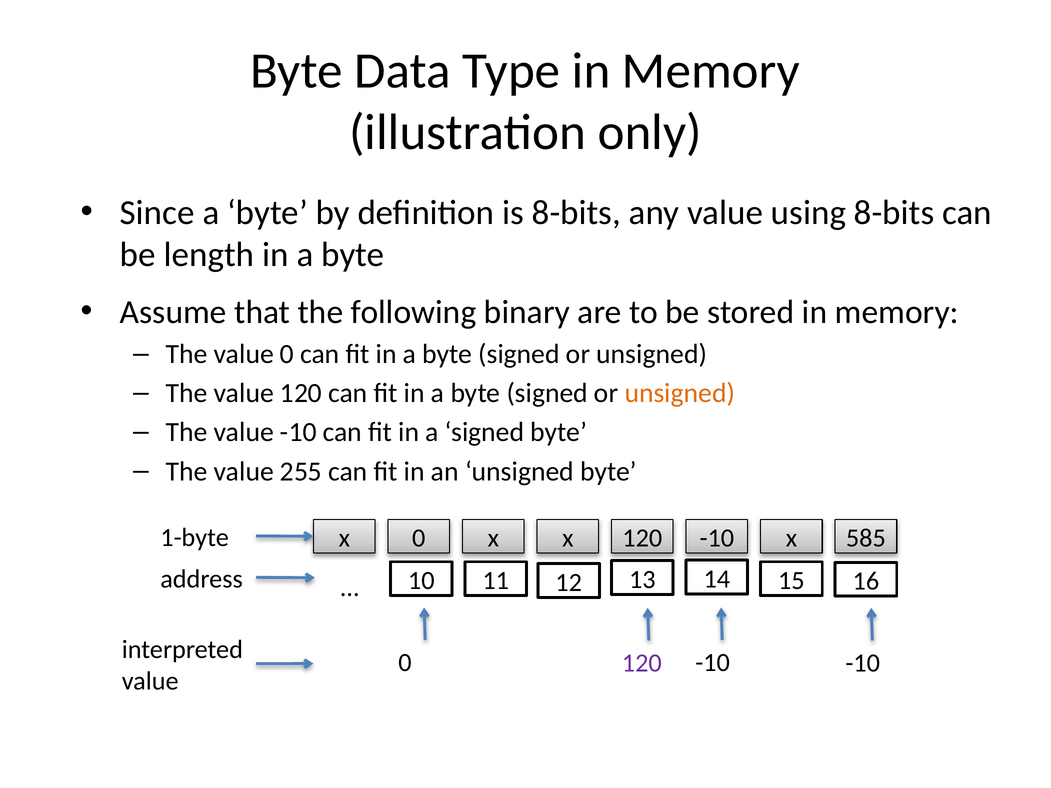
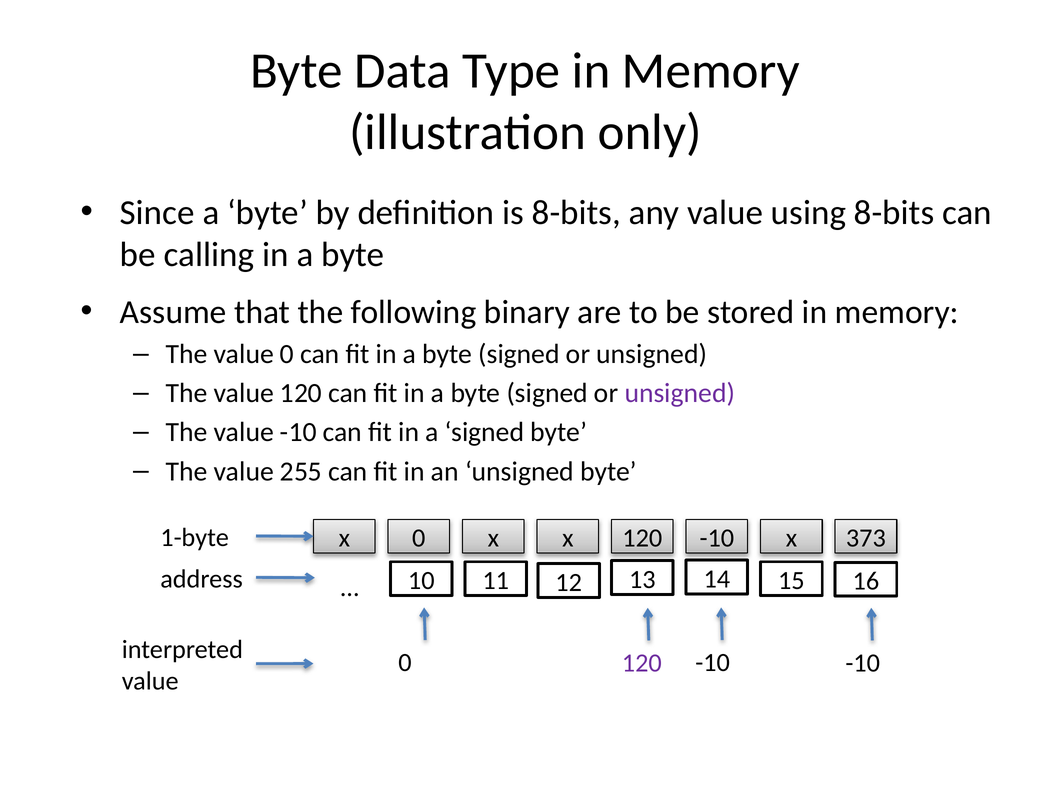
length: length -> calling
unsigned at (680, 393) colour: orange -> purple
585: 585 -> 373
